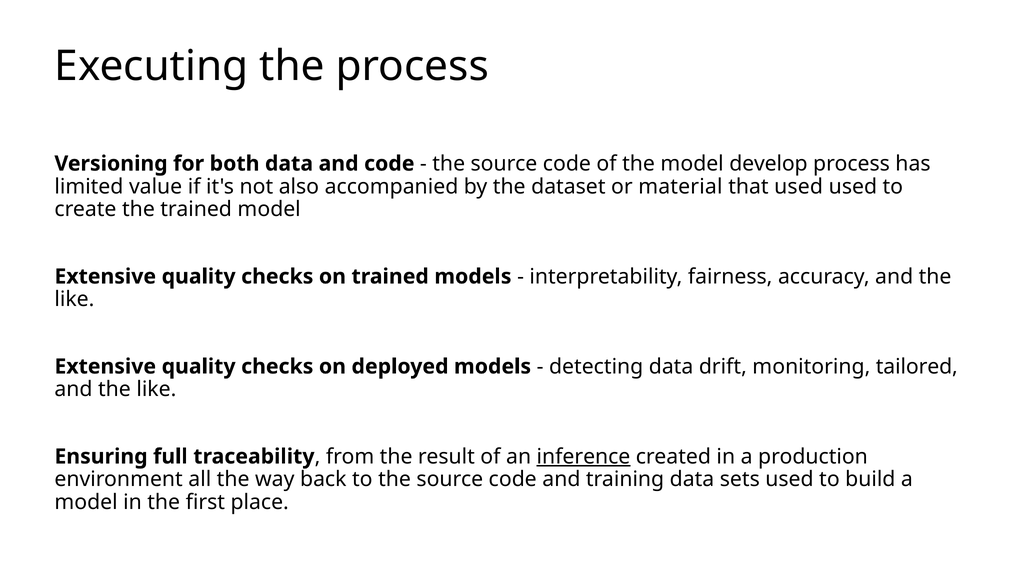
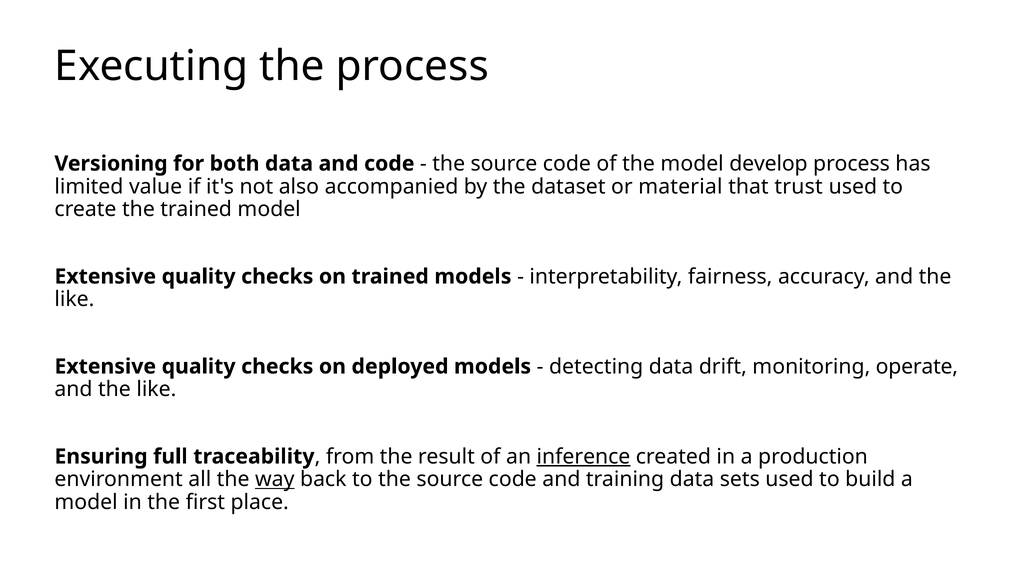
that used: used -> trust
tailored: tailored -> operate
way underline: none -> present
